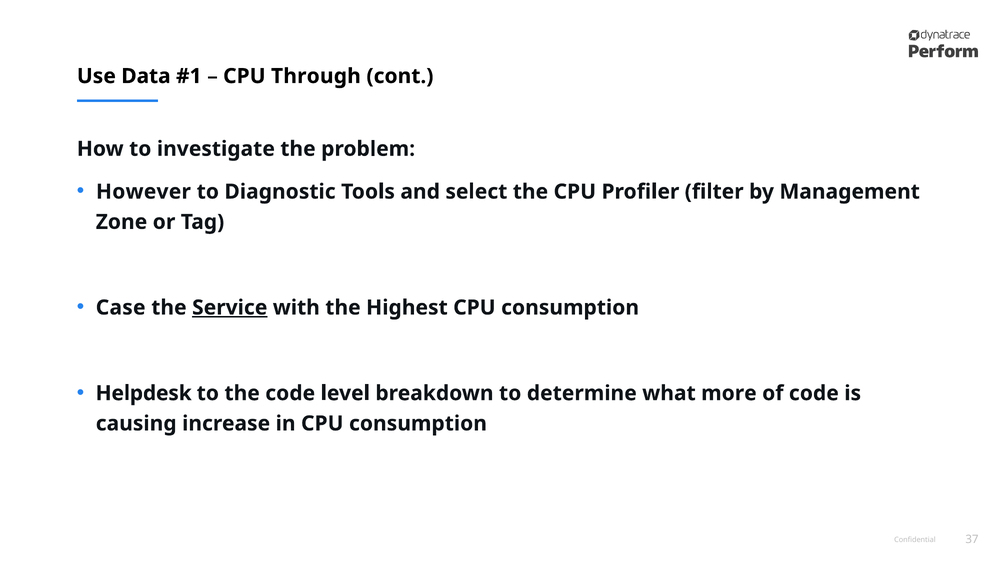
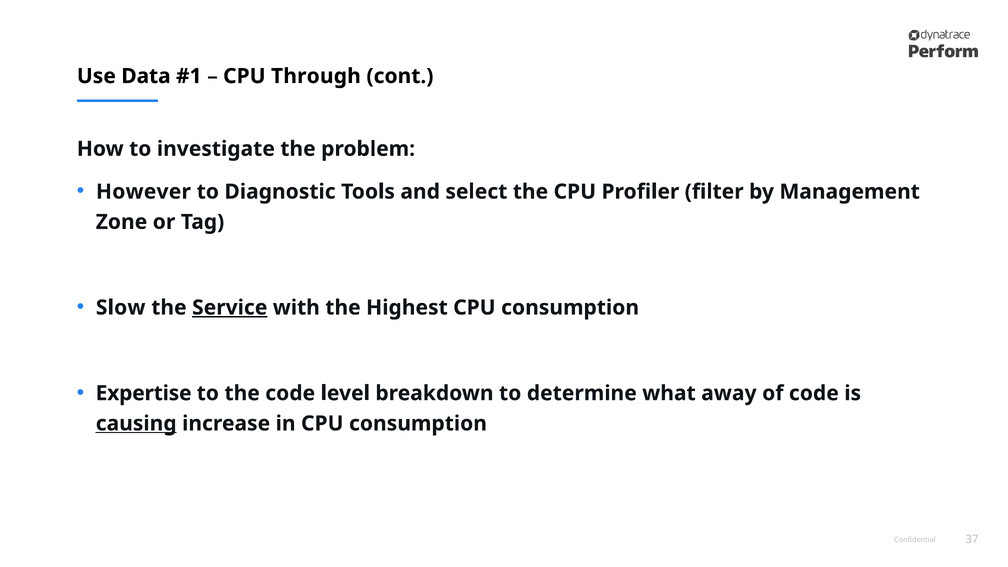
Case: Case -> Slow
Helpdesk: Helpdesk -> Expertise
more: more -> away
causing underline: none -> present
